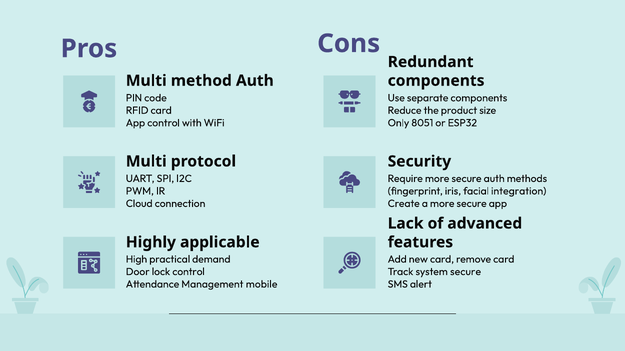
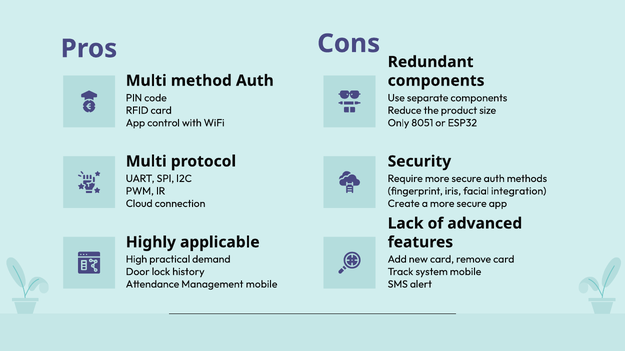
lock control: control -> history
system secure: secure -> mobile
